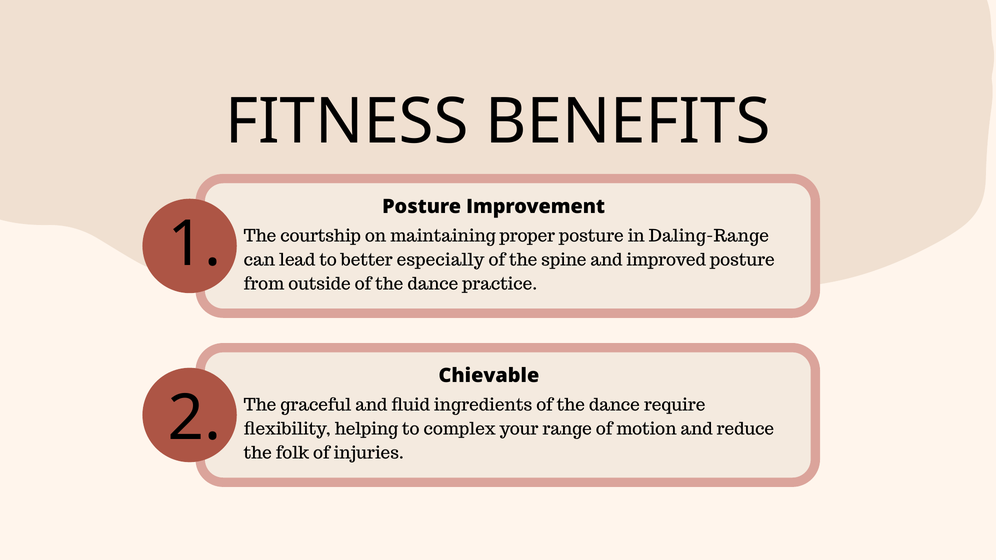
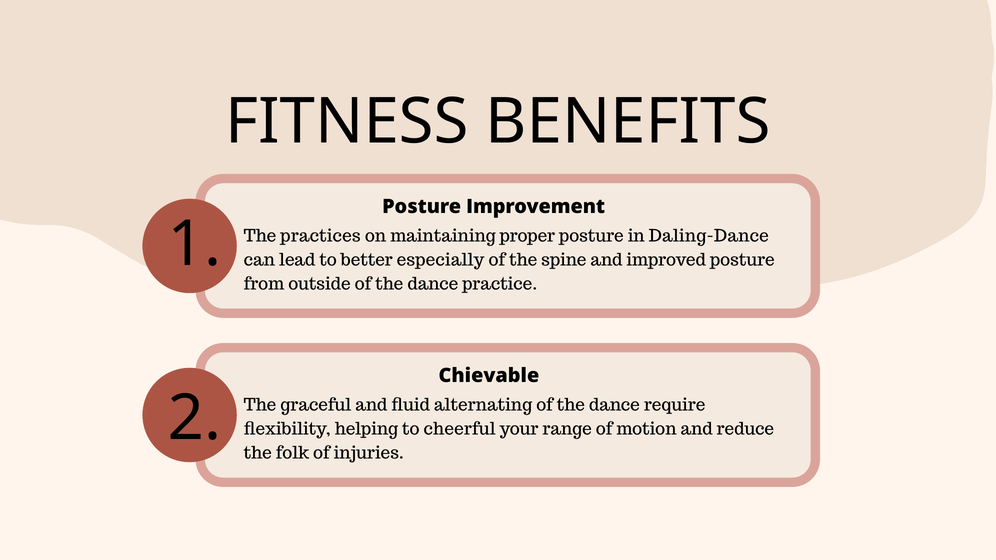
courtship: courtship -> practices
Daling-Range: Daling-Range -> Daling-Dance
ingredients: ingredients -> alternating
complex: complex -> cheerful
